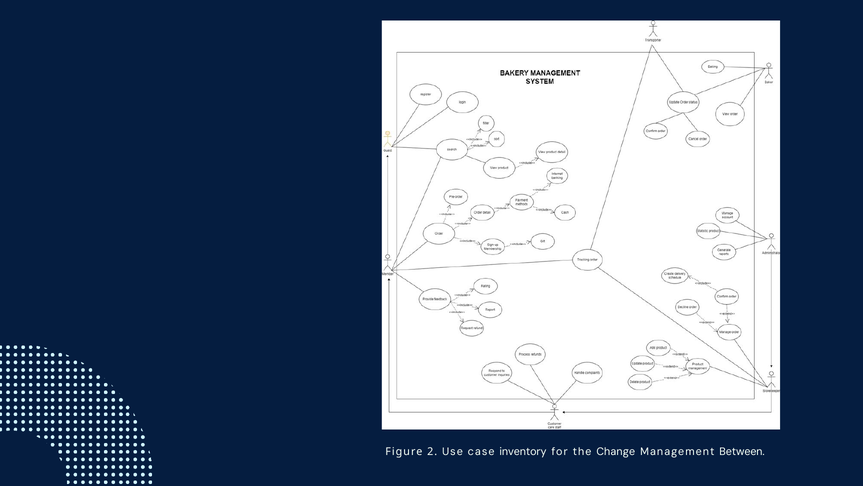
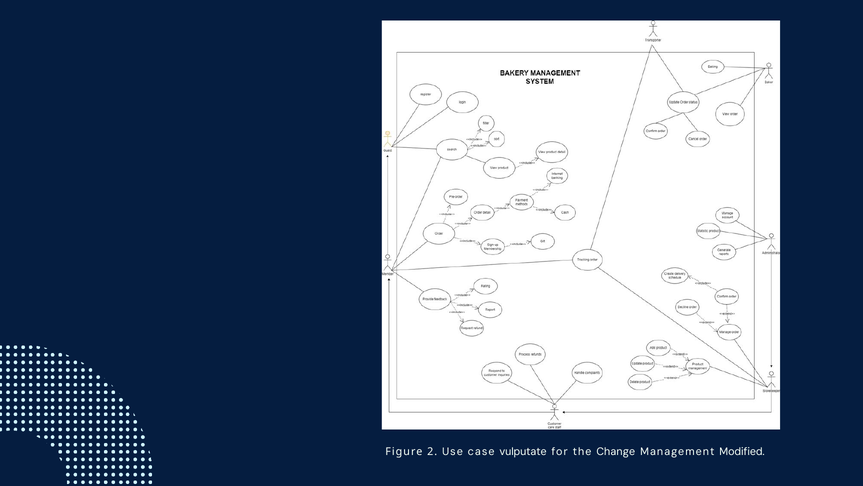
inventory: inventory -> vulputate
Between: Between -> Modified
